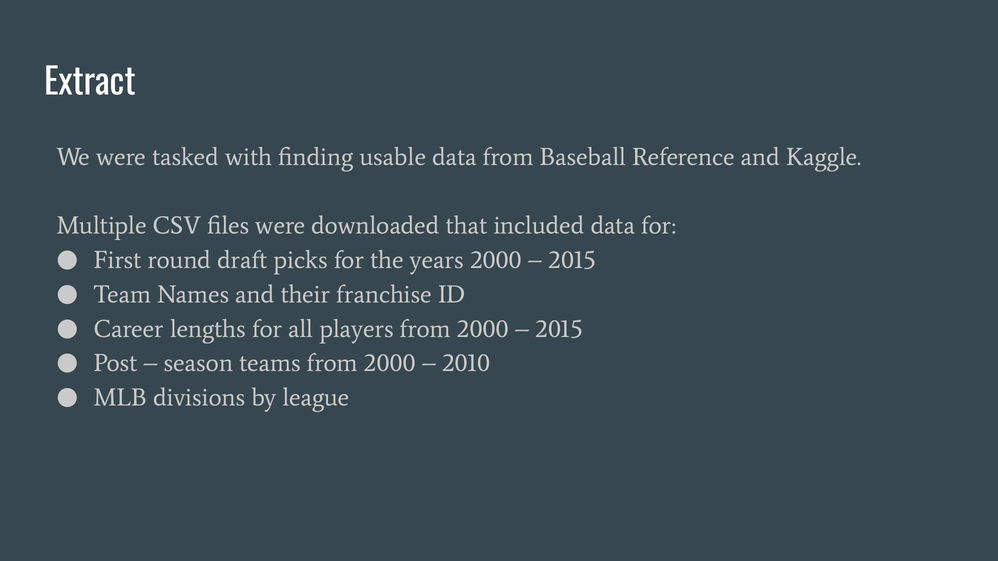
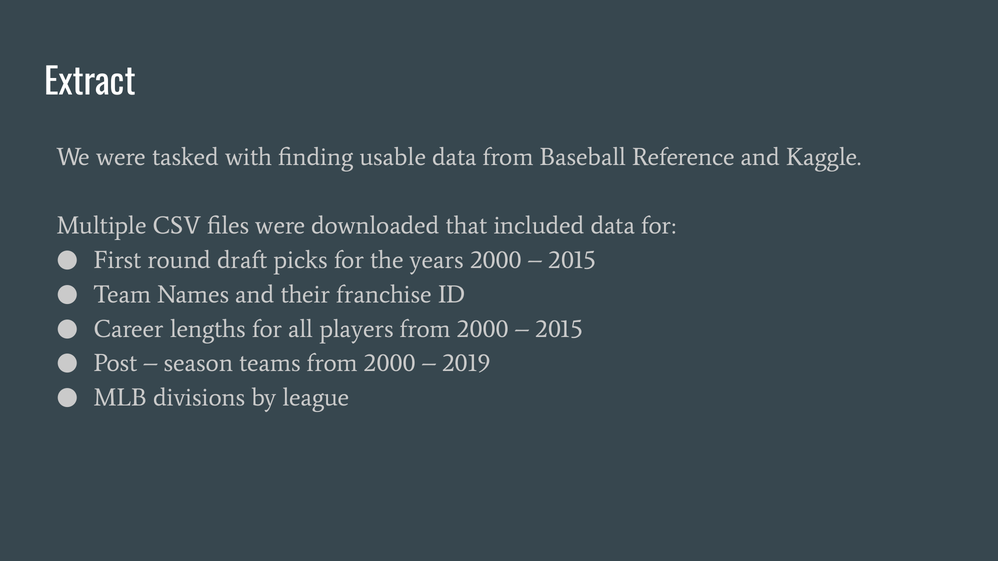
2010: 2010 -> 2019
